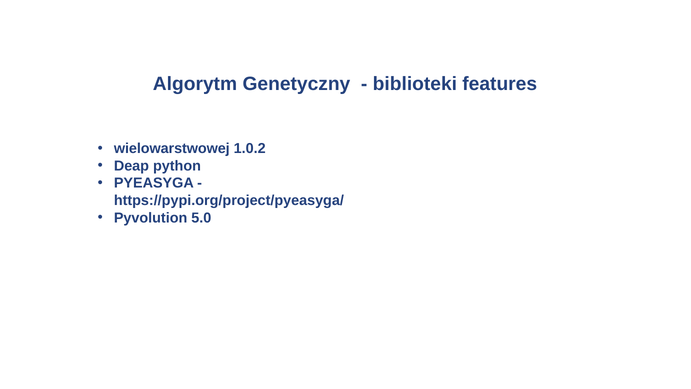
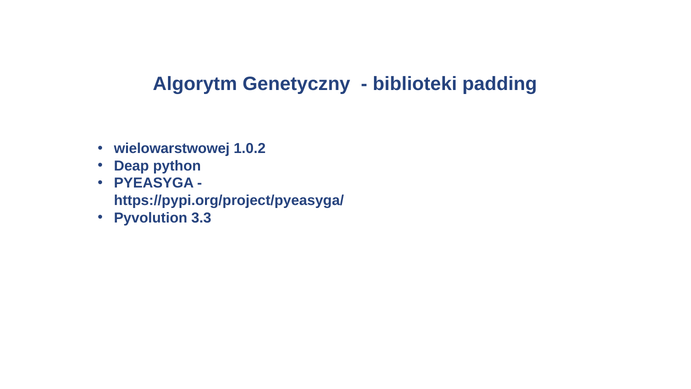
features: features -> padding
5.0: 5.0 -> 3.3
